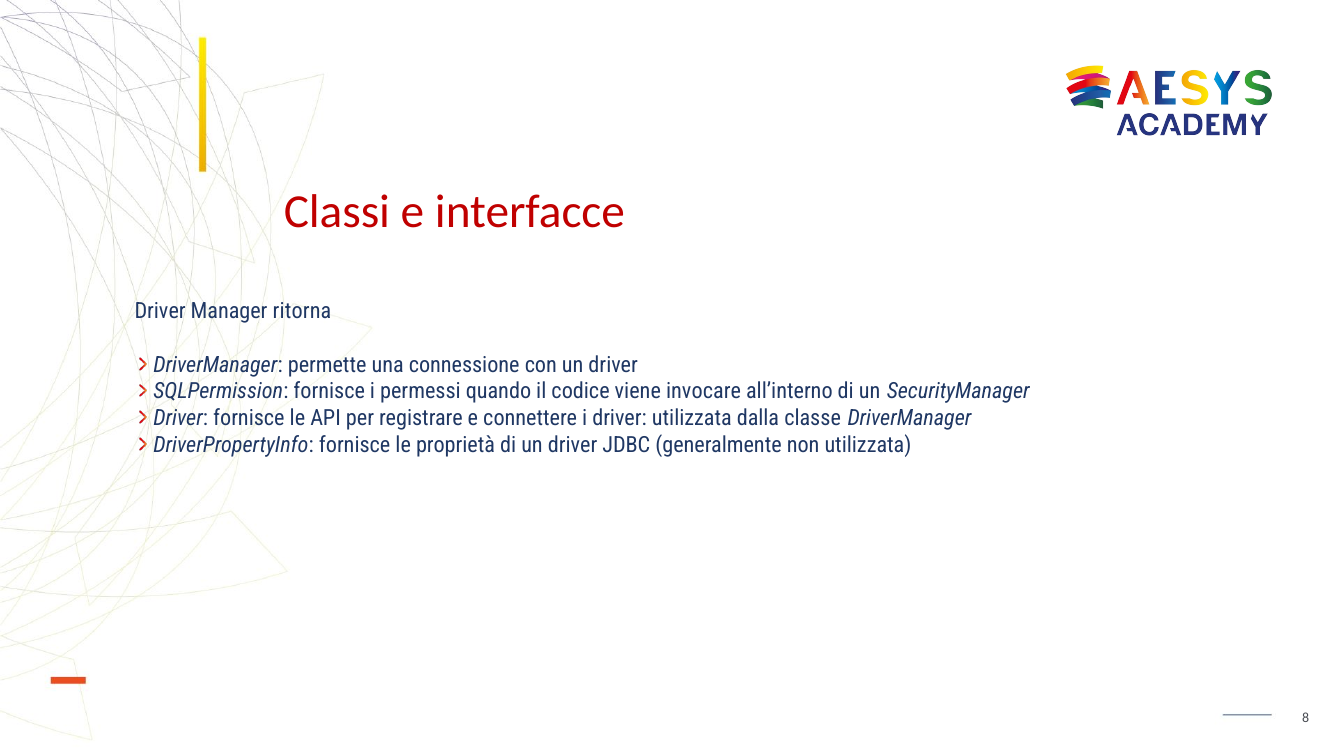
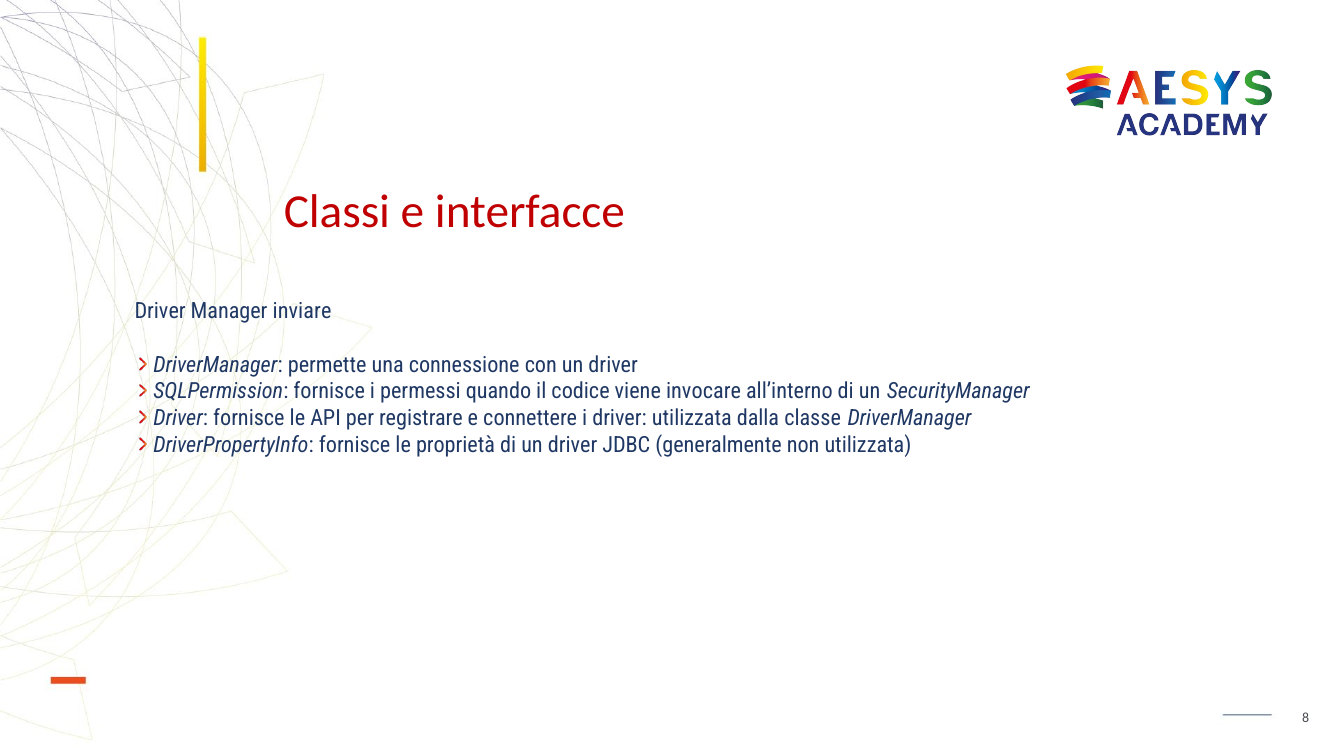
ritorna: ritorna -> inviare
